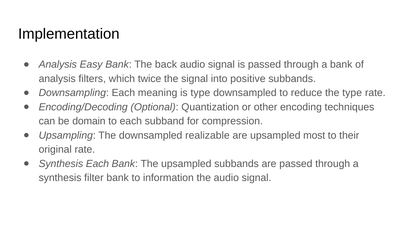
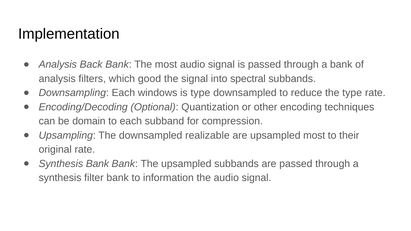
Easy: Easy -> Back
The back: back -> most
twice: twice -> good
positive: positive -> spectral
meaning: meaning -> windows
Synthesis Each: Each -> Bank
